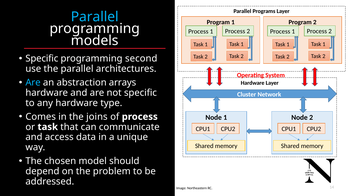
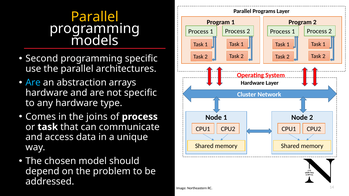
Parallel at (95, 17) colour: light blue -> yellow
Specific at (42, 59): Specific -> Second
programming second: second -> specific
